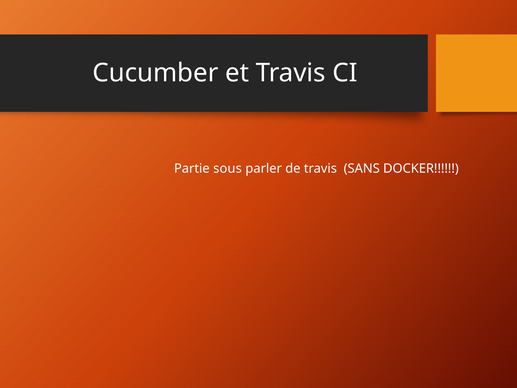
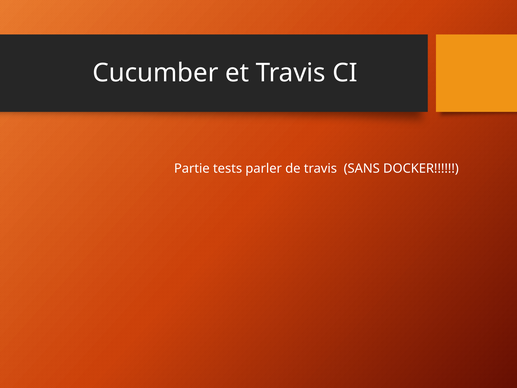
sous: sous -> tests
